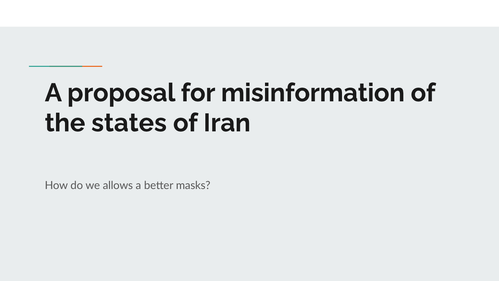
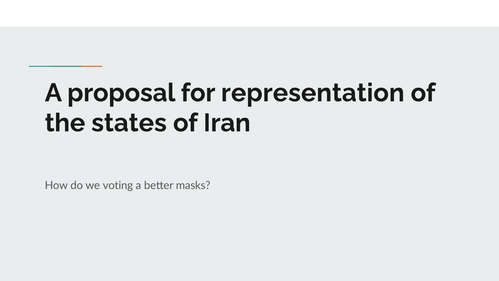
misinformation: misinformation -> representation
allows: allows -> voting
